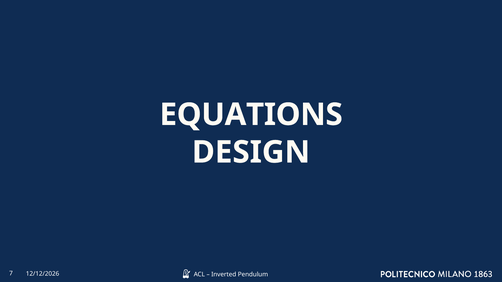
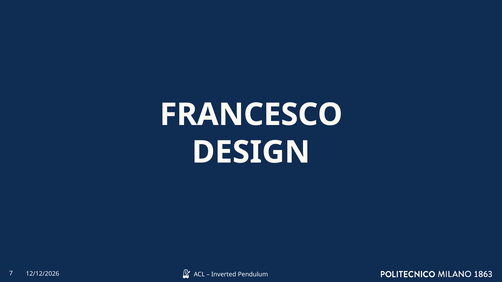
EQUATIONS: EQUATIONS -> FRANCESCO
